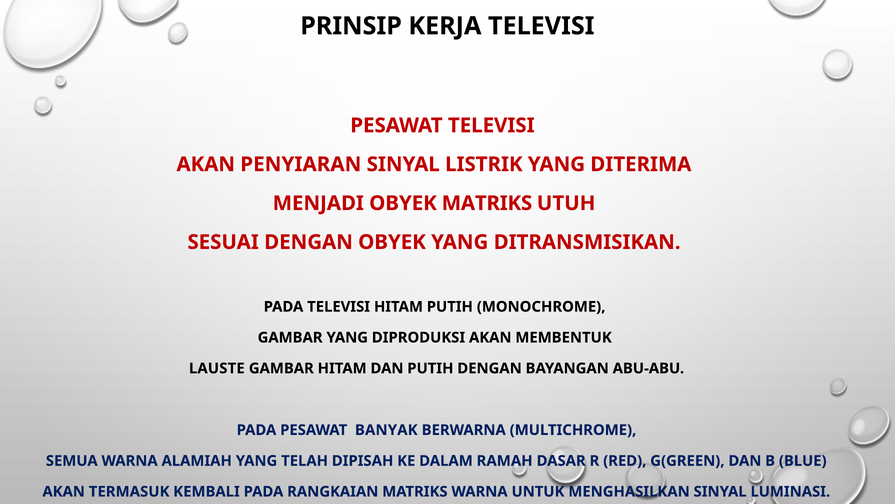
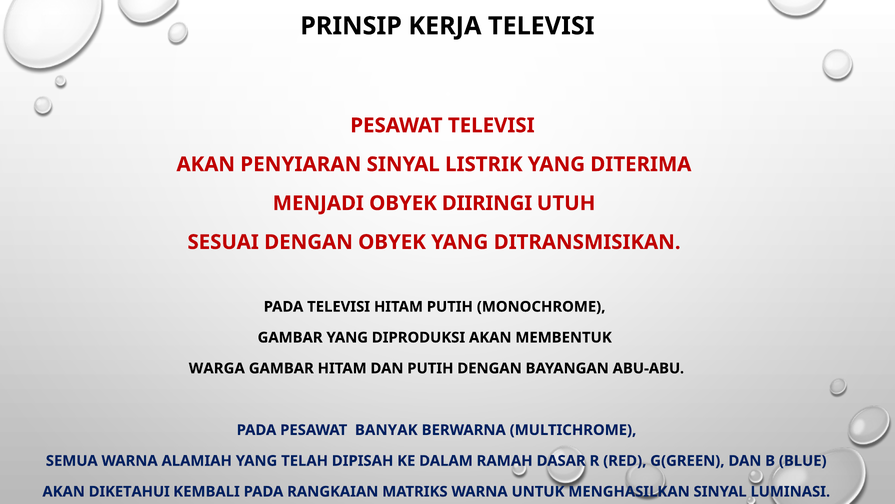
OBYEK MATRIKS: MATRIKS -> DIIRINGI
LAUSTE: LAUSTE -> WARGA
TERMASUK: TERMASUK -> DIKETAHUI
